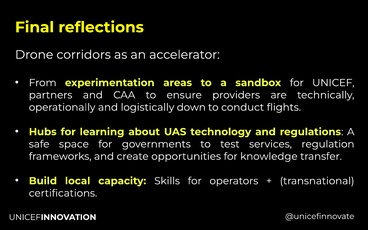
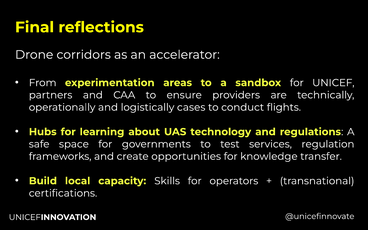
down: down -> cases
